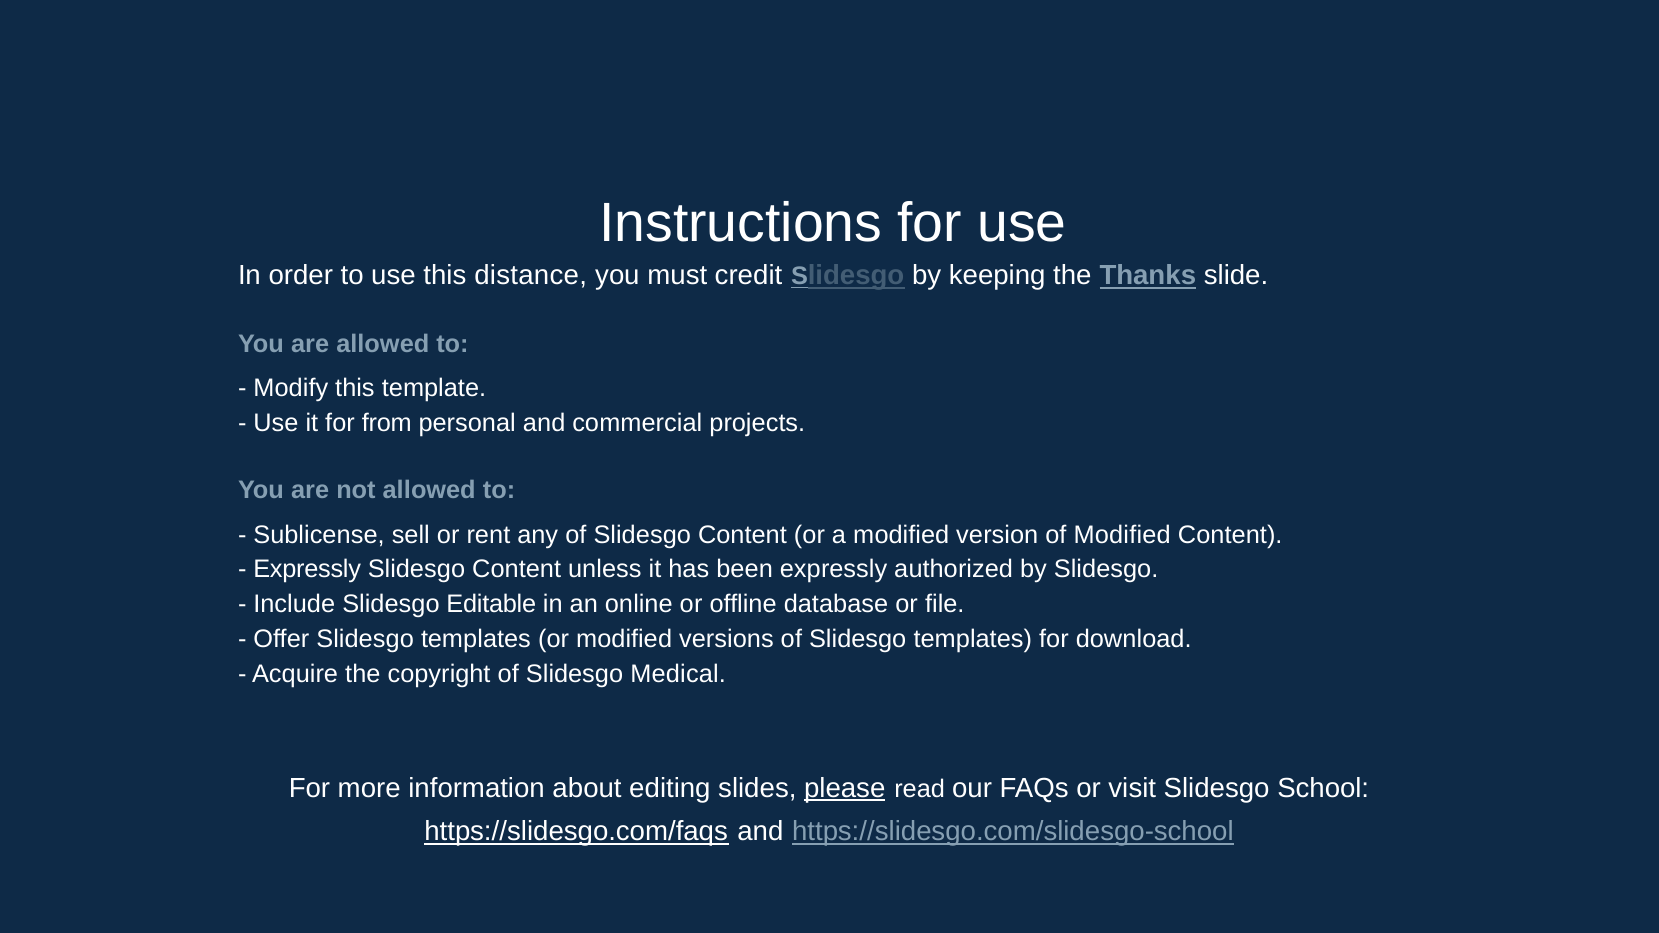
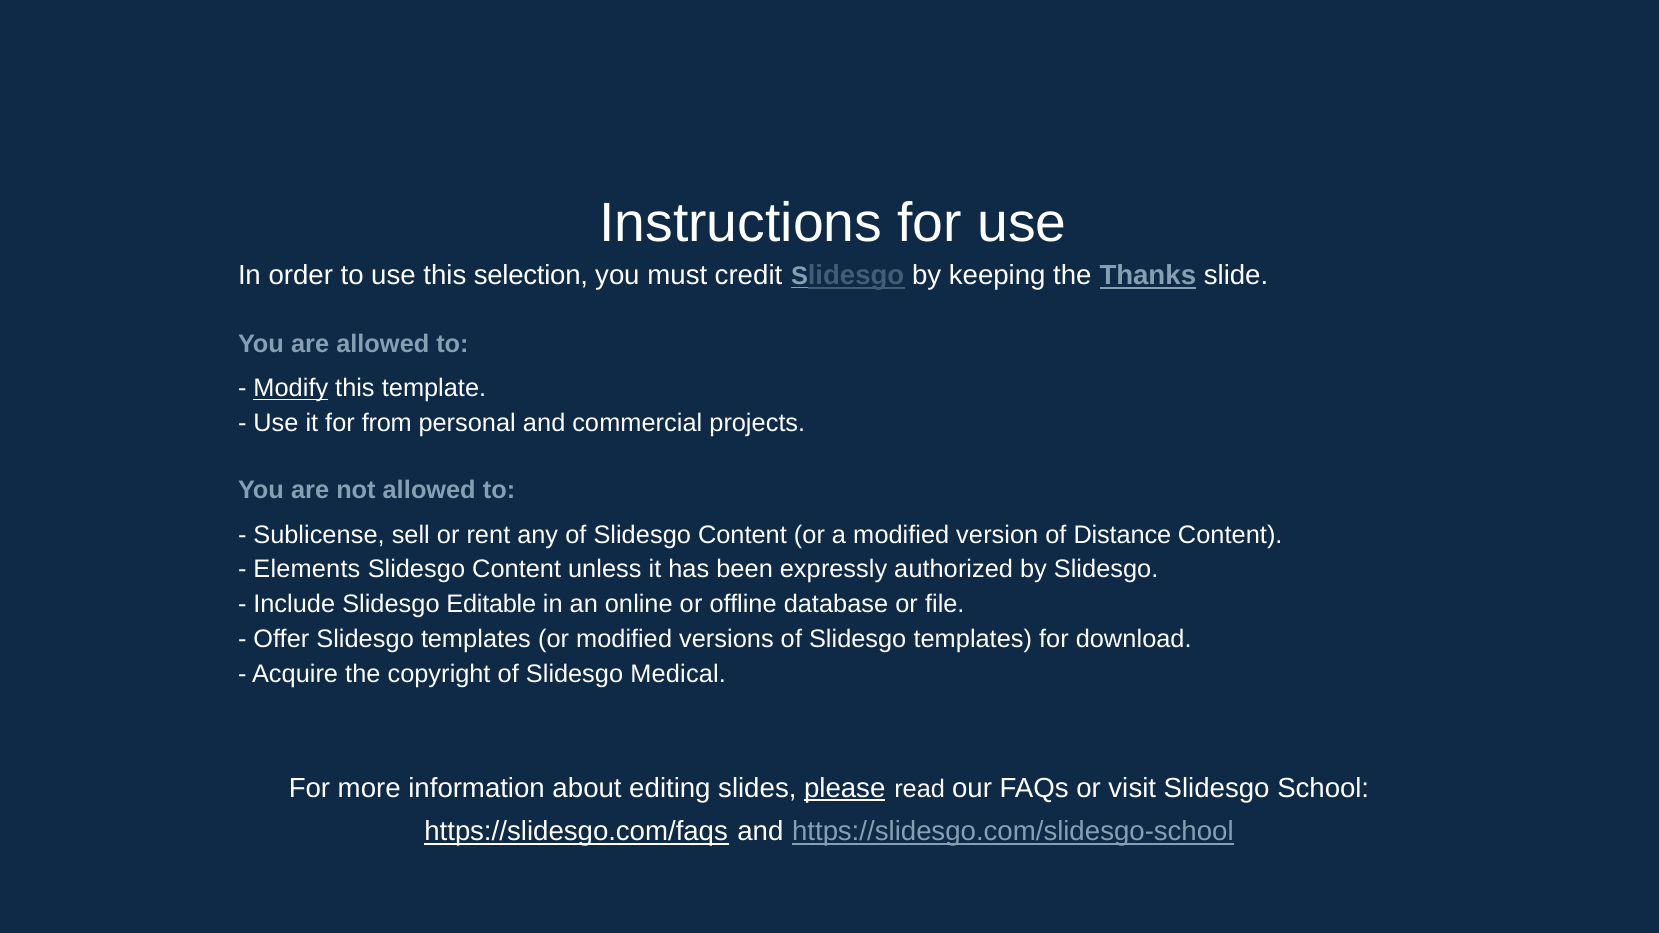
distance: distance -> selection
Modify underline: none -> present
of Modified: Modified -> Distance
Expressly at (307, 570): Expressly -> Elements
